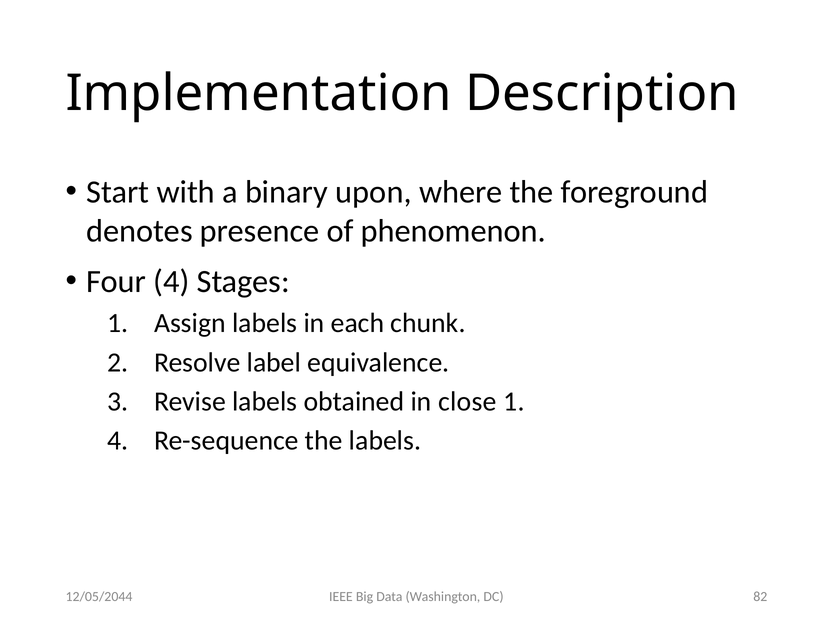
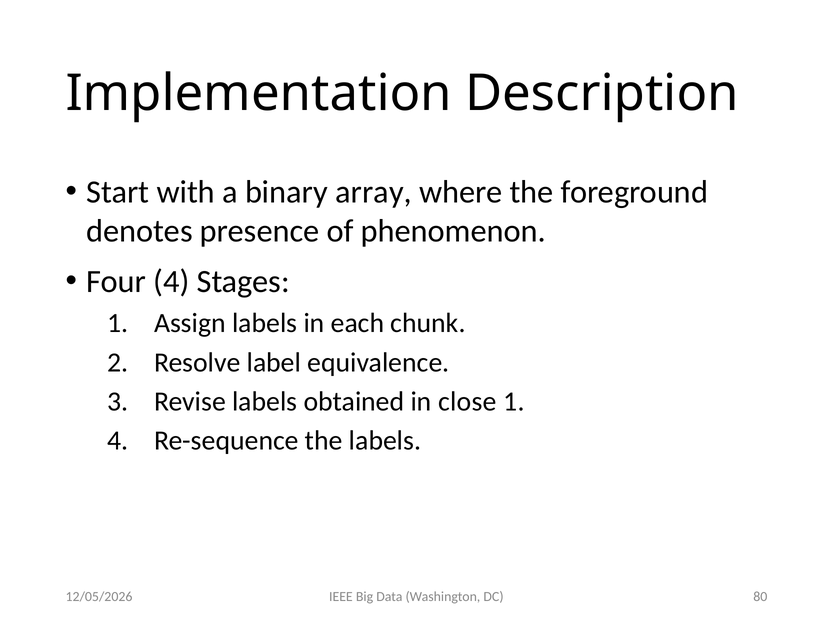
upon: upon -> array
82: 82 -> 80
12/05/2044: 12/05/2044 -> 12/05/2026
